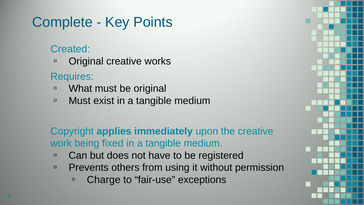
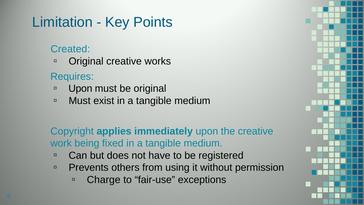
Complete: Complete -> Limitation
What at (80, 89): What -> Upon
